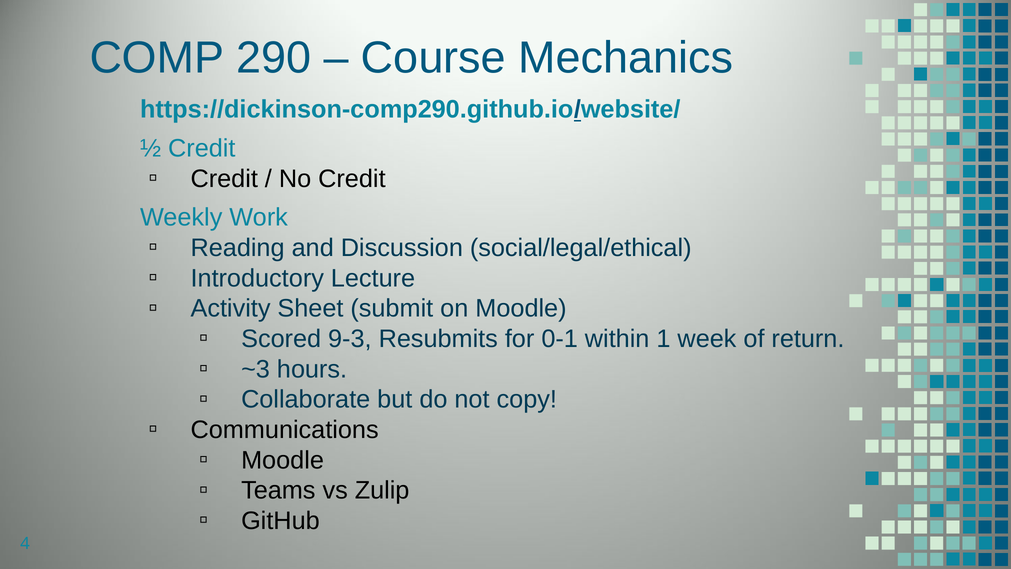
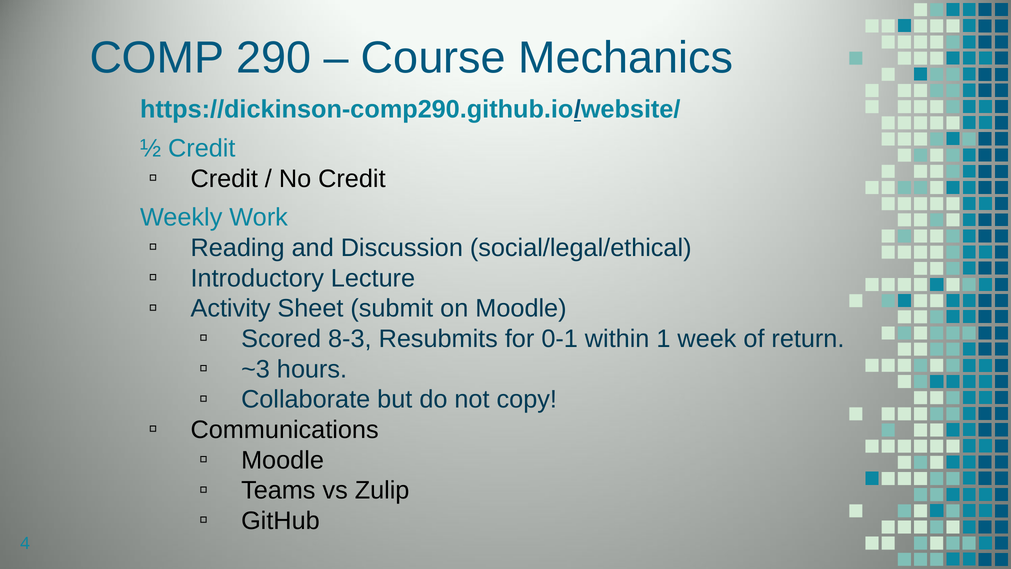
9-3: 9-3 -> 8-3
